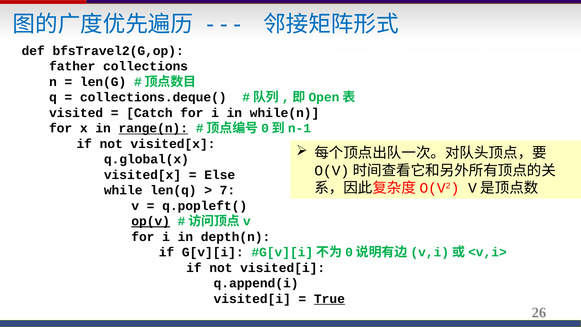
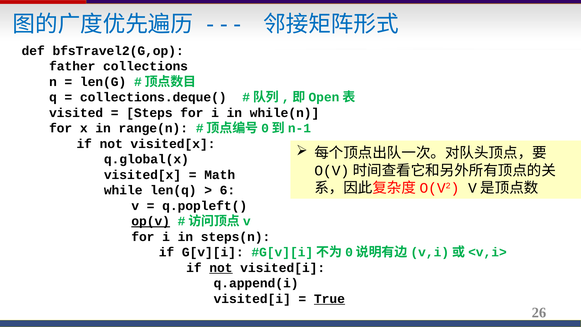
Catch: Catch -> Steps
range(n underline: present -> none
Else: Else -> Math
7: 7 -> 6
depth(n: depth(n -> steps(n
not at (221, 268) underline: none -> present
